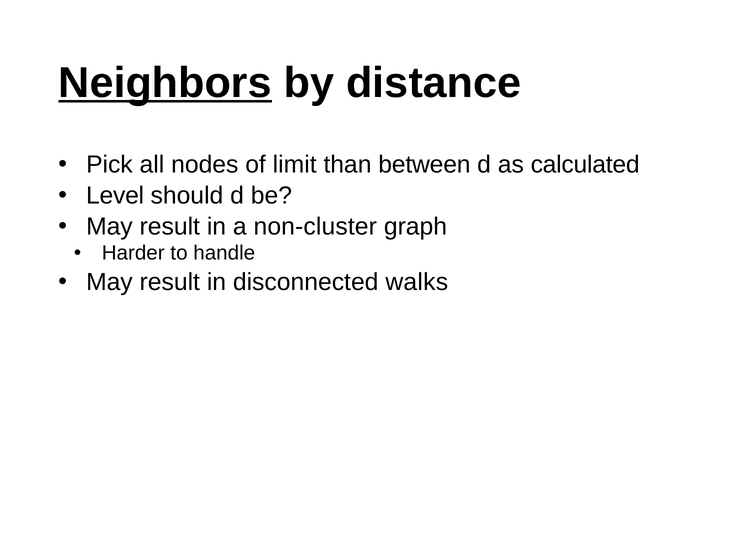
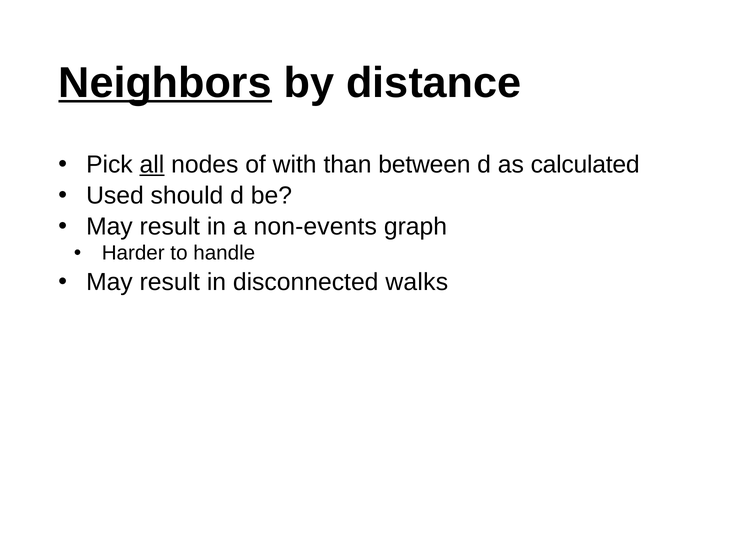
all underline: none -> present
limit: limit -> with
Level: Level -> Used
non-cluster: non-cluster -> non-events
